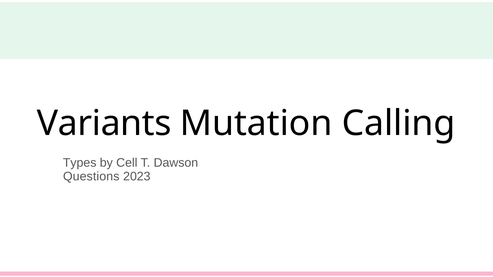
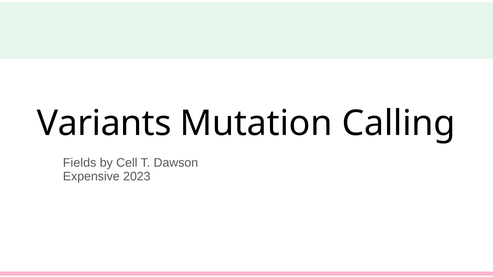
Types: Types -> Fields
Questions: Questions -> Expensive
